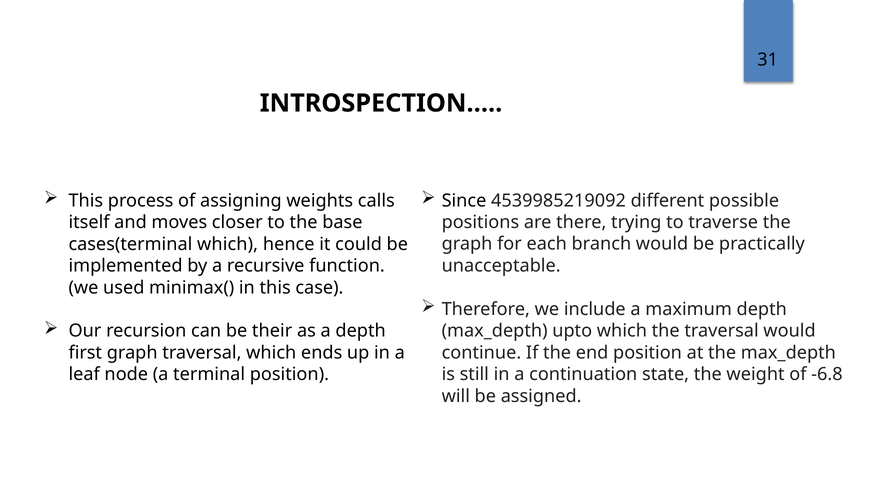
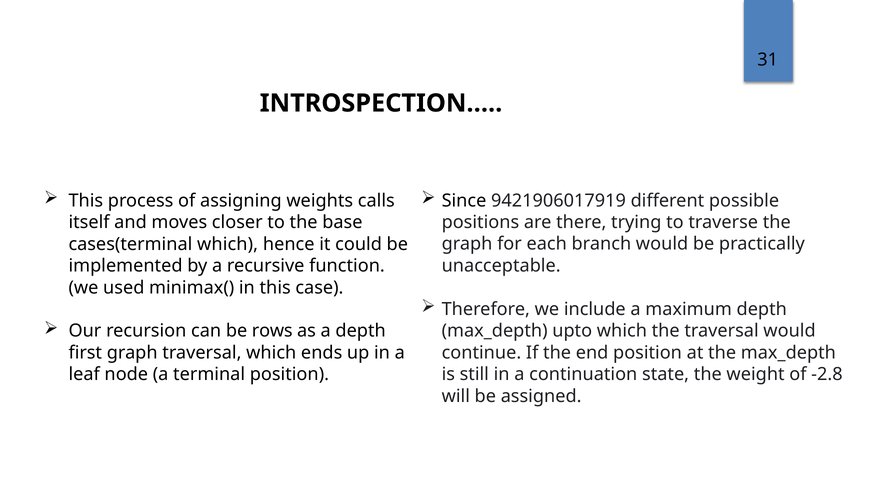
4539985219092: 4539985219092 -> 9421906017919
their: their -> rows
-6.8: -6.8 -> -2.8
